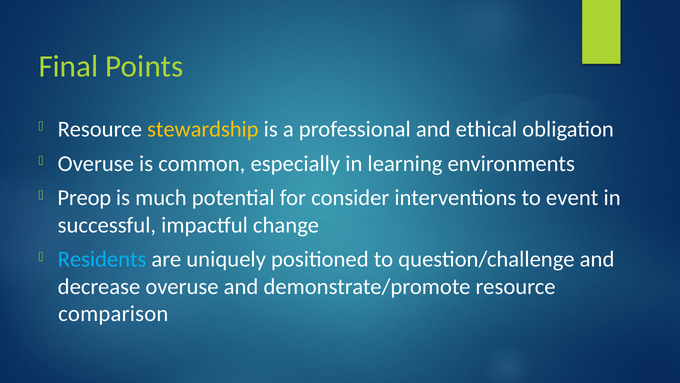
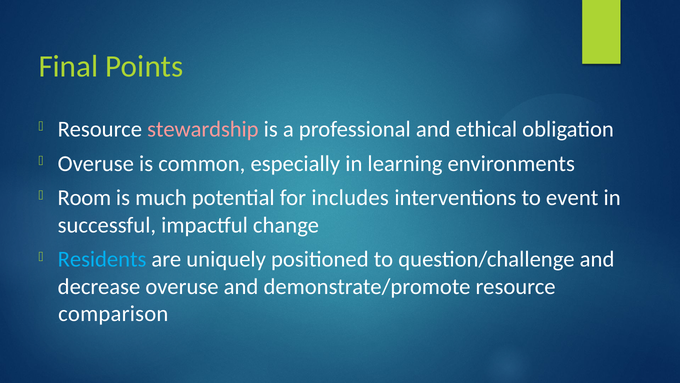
stewardship colour: yellow -> pink
Preop: Preop -> Room
consider: consider -> includes
